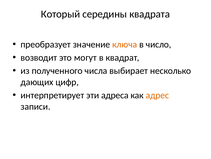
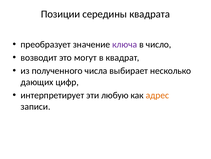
Который: Который -> Позиции
ключа colour: orange -> purple
адреса: адреса -> любую
